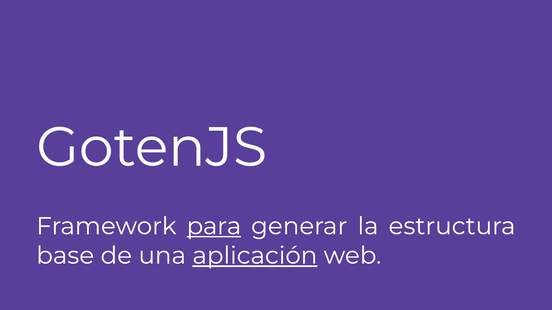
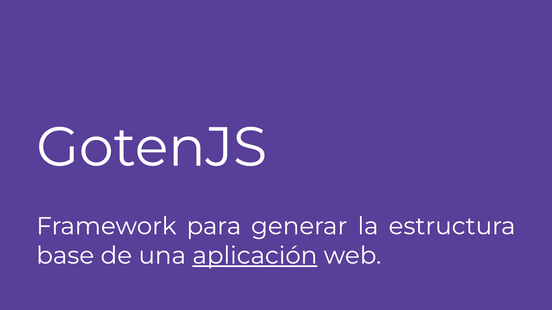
para underline: present -> none
